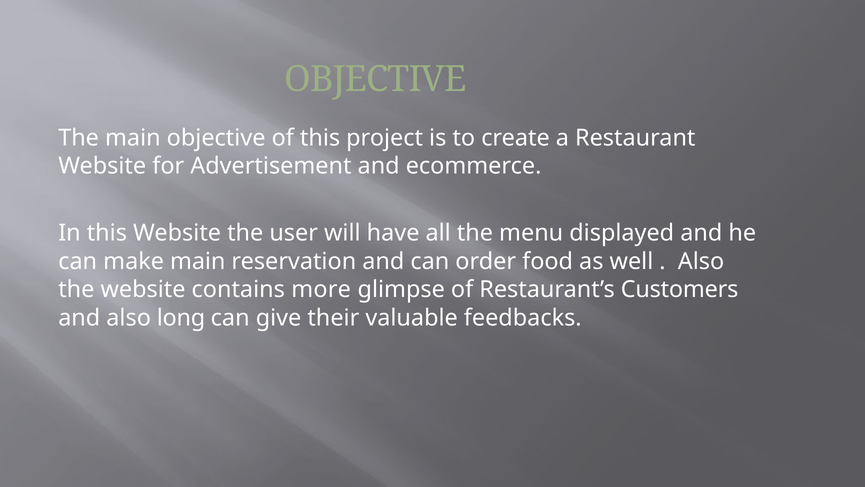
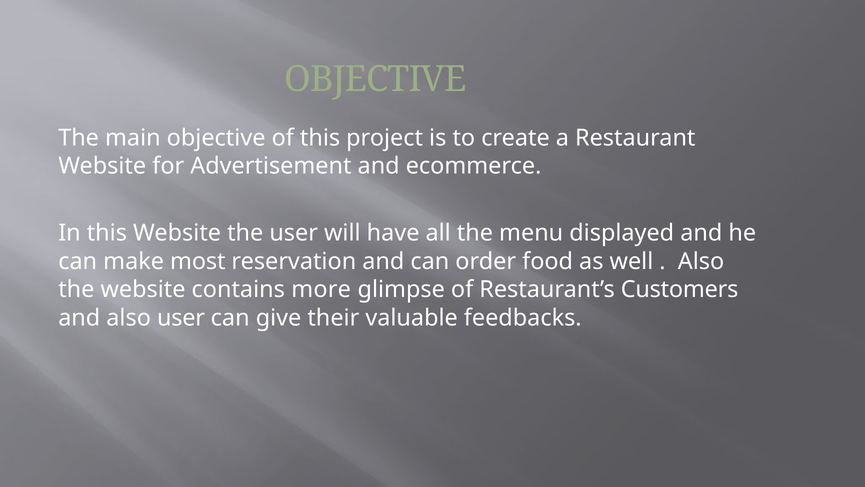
make main: main -> most
also long: long -> user
